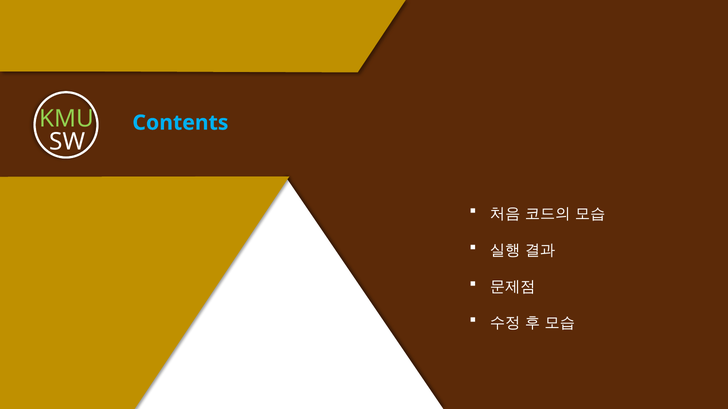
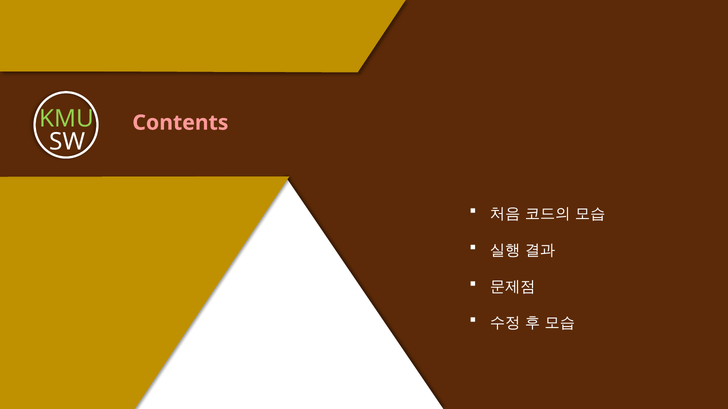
Contents colour: light blue -> pink
